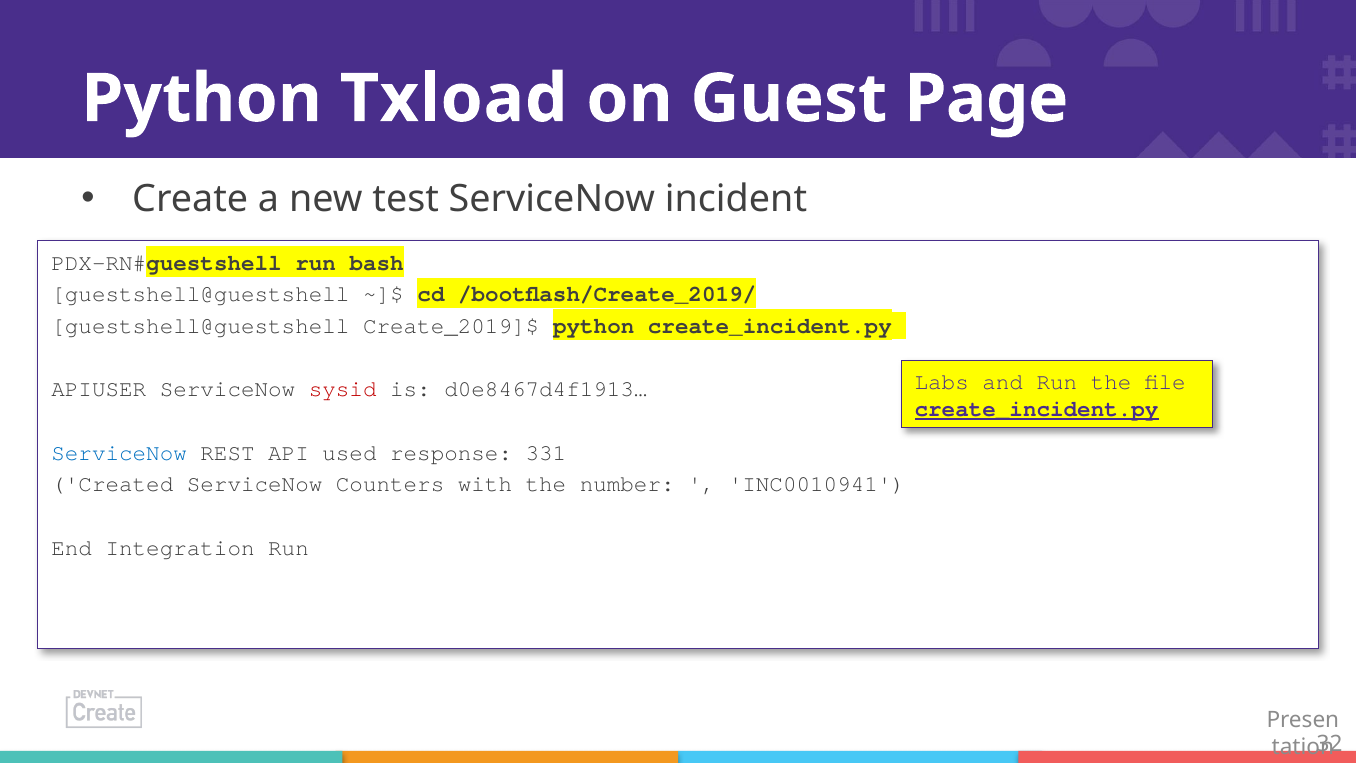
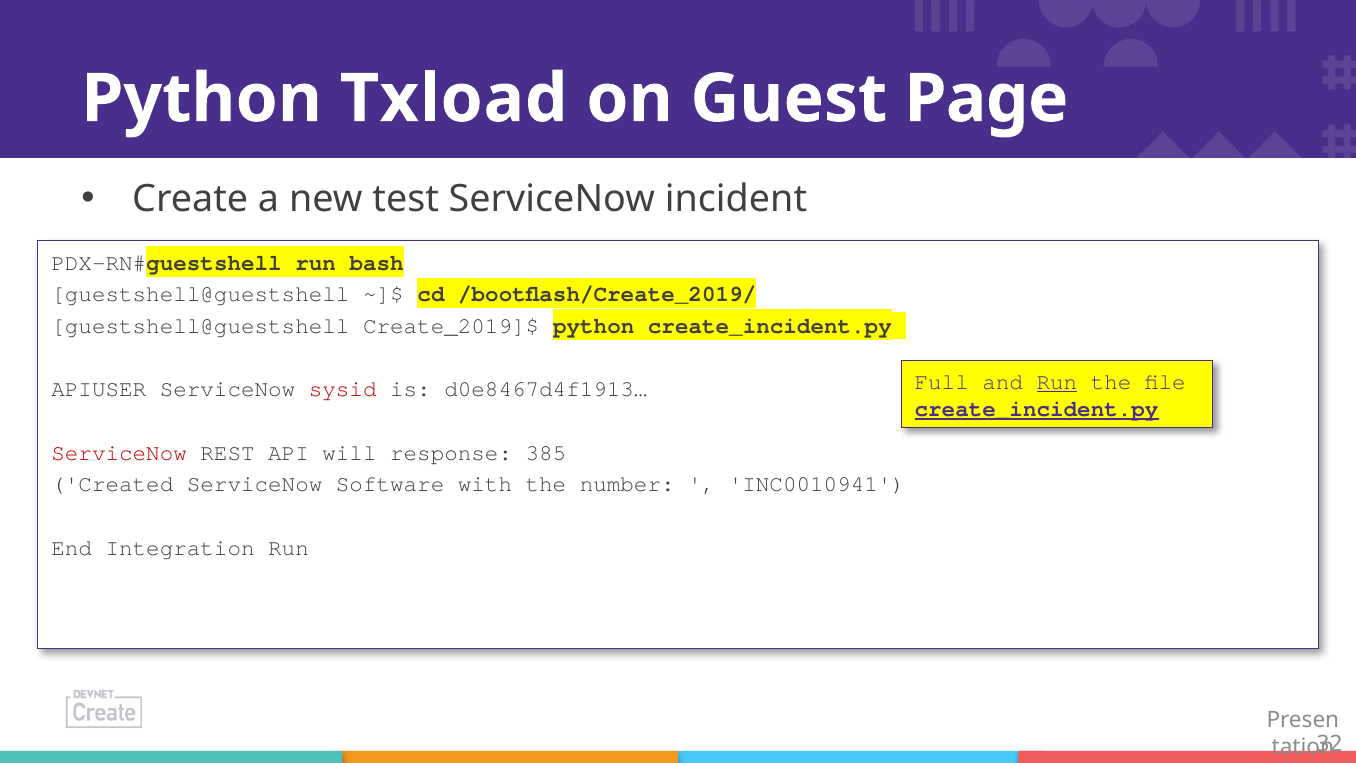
Labs: Labs -> Full
Run at (1057, 382) underline: none -> present
ServiceNow at (119, 453) colour: blue -> red
used: used -> will
331: 331 -> 385
Counters: Counters -> Software
